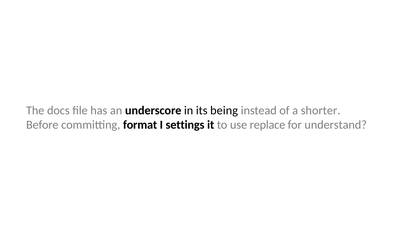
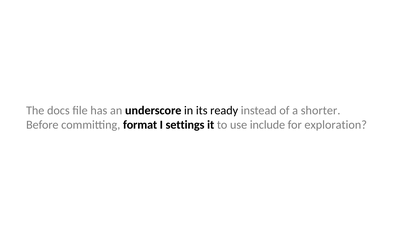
being: being -> ready
replace: replace -> include
understand: understand -> exploration
